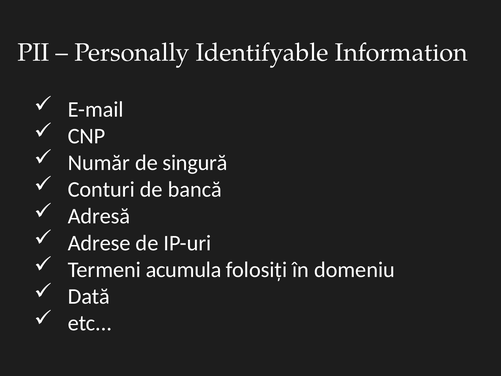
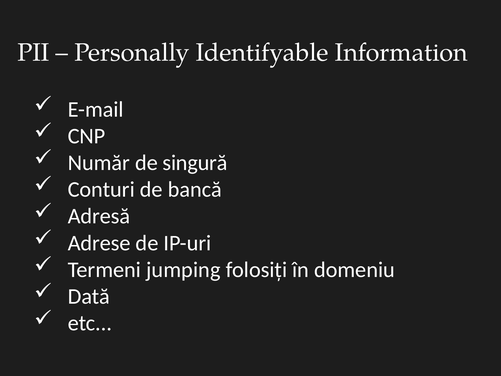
acumula: acumula -> jumping
